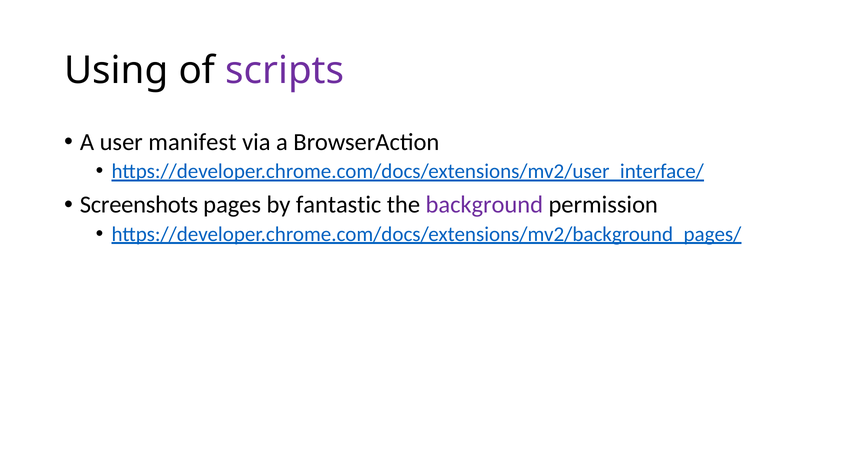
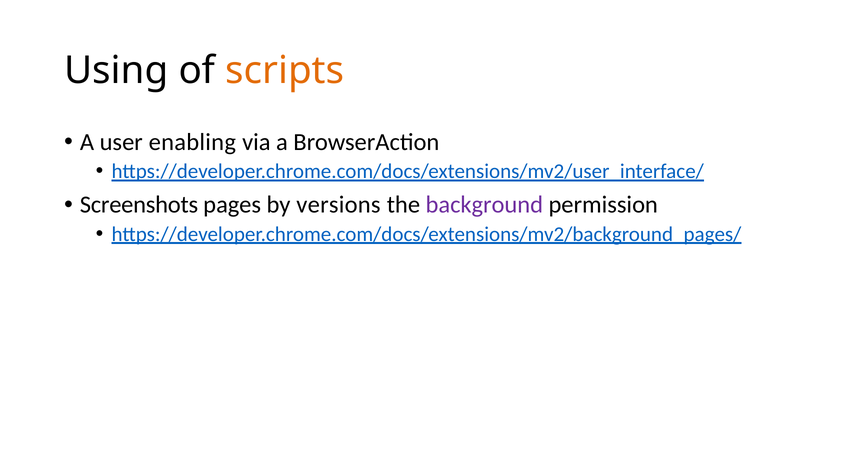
scripts colour: purple -> orange
manifest: manifest -> enabling
fantastic: fantastic -> versions
